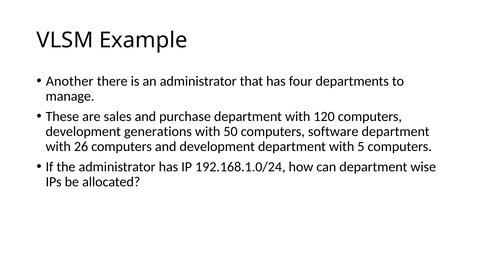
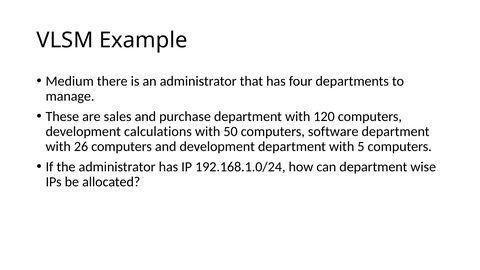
Another: Another -> Medium
generations: generations -> calculations
